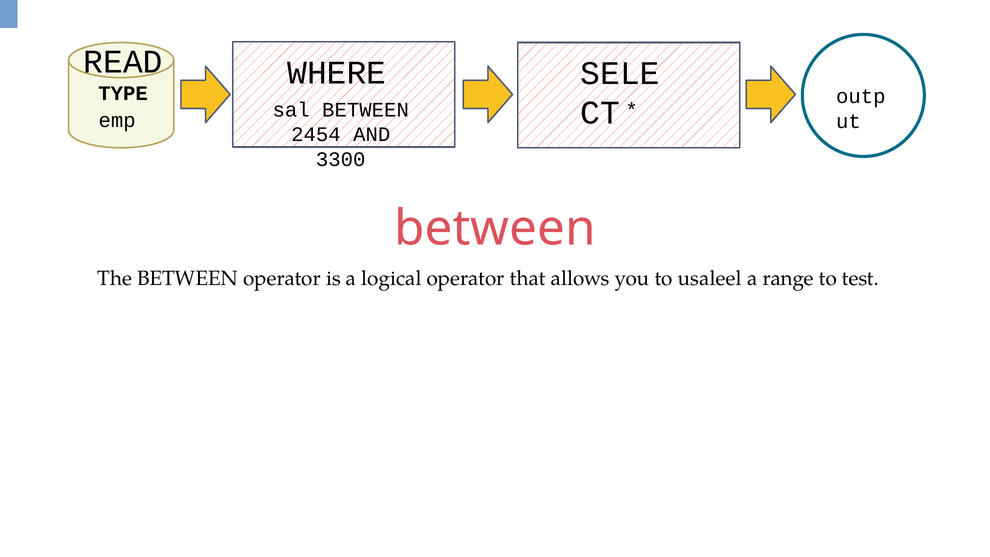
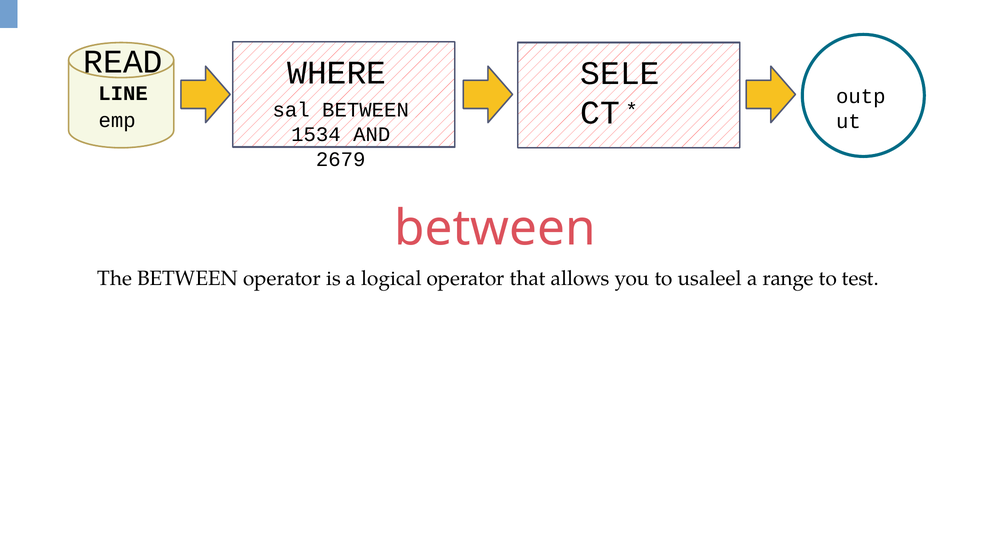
TYPE: TYPE -> LINE
2454: 2454 -> 1534
3300: 3300 -> 2679
